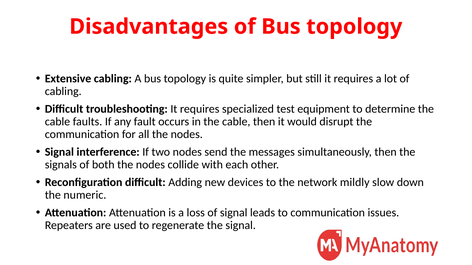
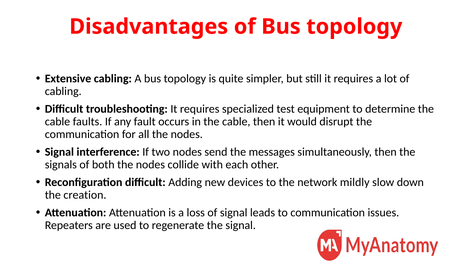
numeric: numeric -> creation
